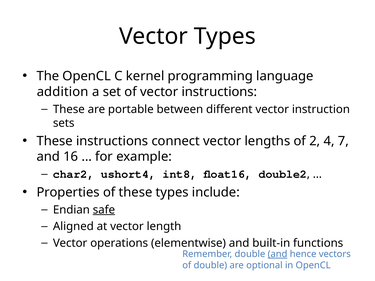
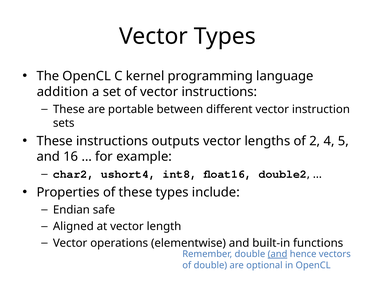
connect: connect -> outputs
7: 7 -> 5
safe underline: present -> none
